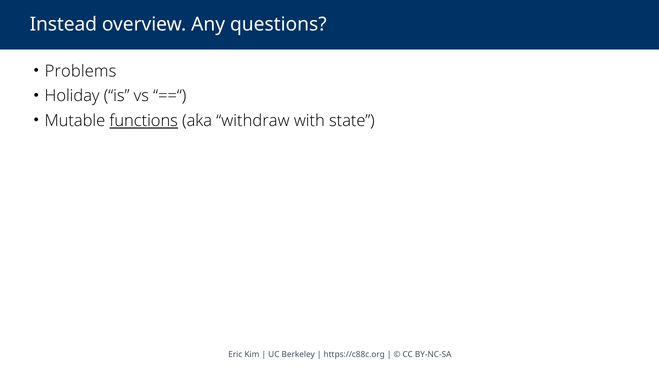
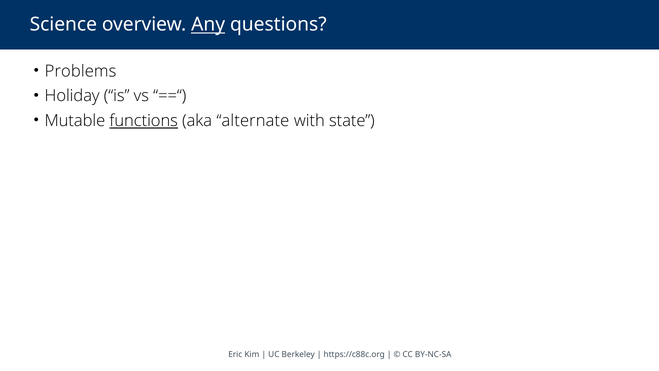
Instead: Instead -> Science
Any underline: none -> present
withdraw: withdraw -> alternate
